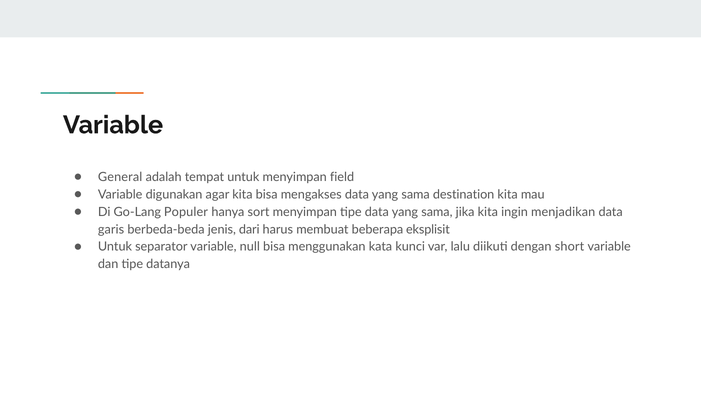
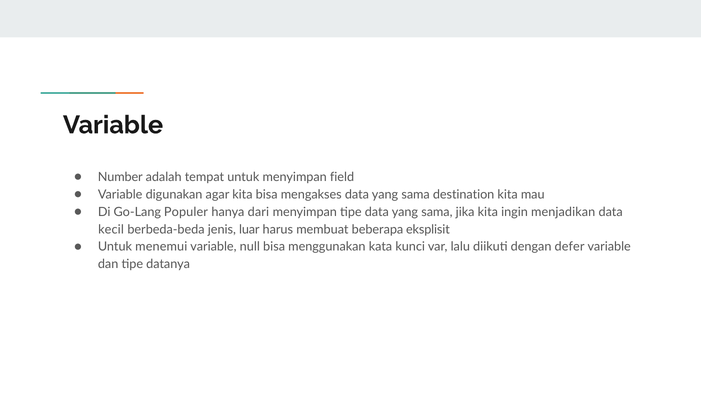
General: General -> Number
sort: sort -> dari
garis: garis -> kecil
dari: dari -> luar
separator: separator -> menemui
short: short -> defer
